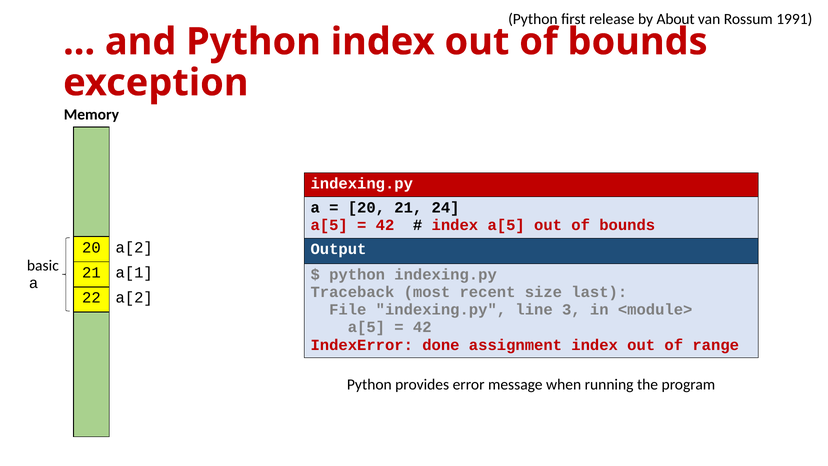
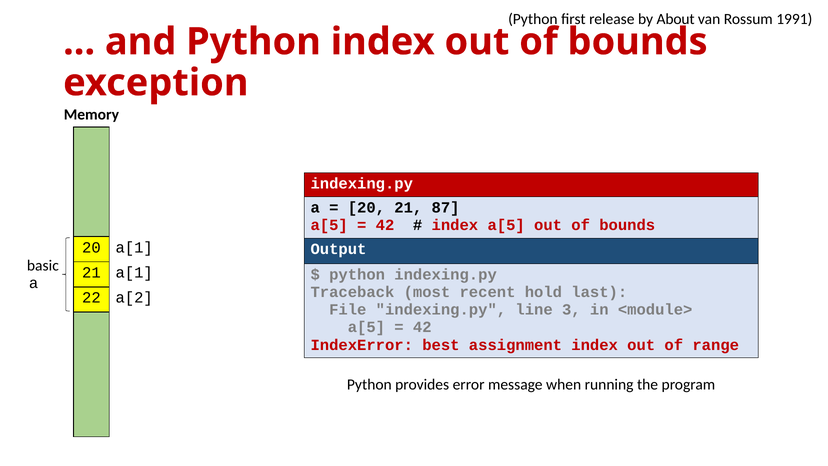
24: 24 -> 87
20 a[2: a[2 -> a[1
size: size -> hold
done: done -> best
